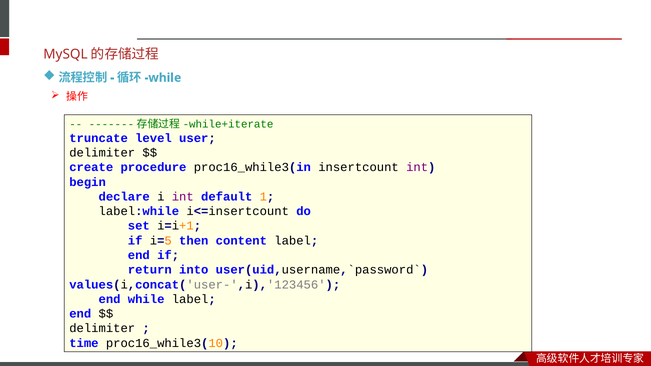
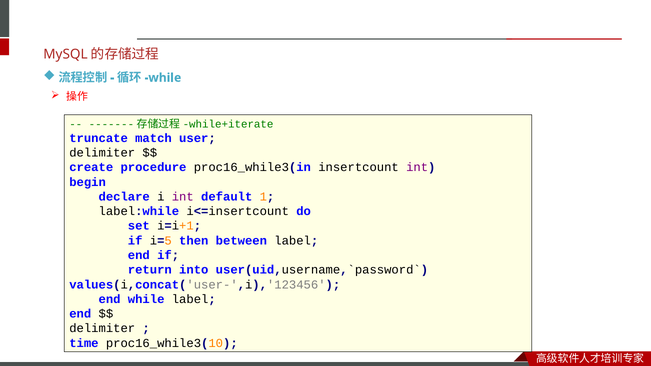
level: level -> match
content: content -> between
